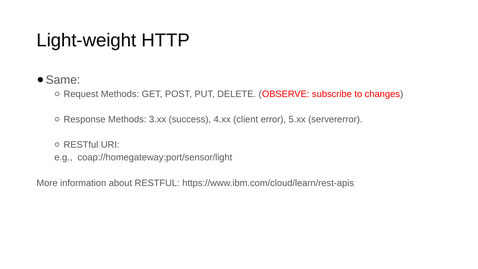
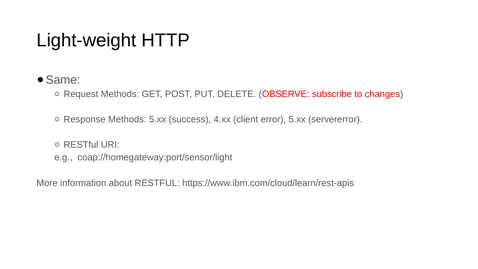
Methods 3.xx: 3.xx -> 5.xx
